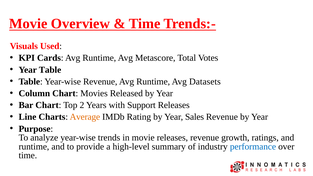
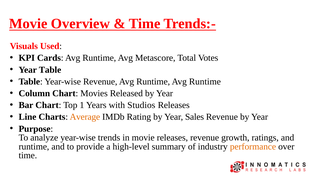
Runtime Avg Datasets: Datasets -> Runtime
2: 2 -> 1
Support: Support -> Studios
performance colour: blue -> orange
